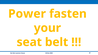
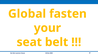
Power: Power -> Global
